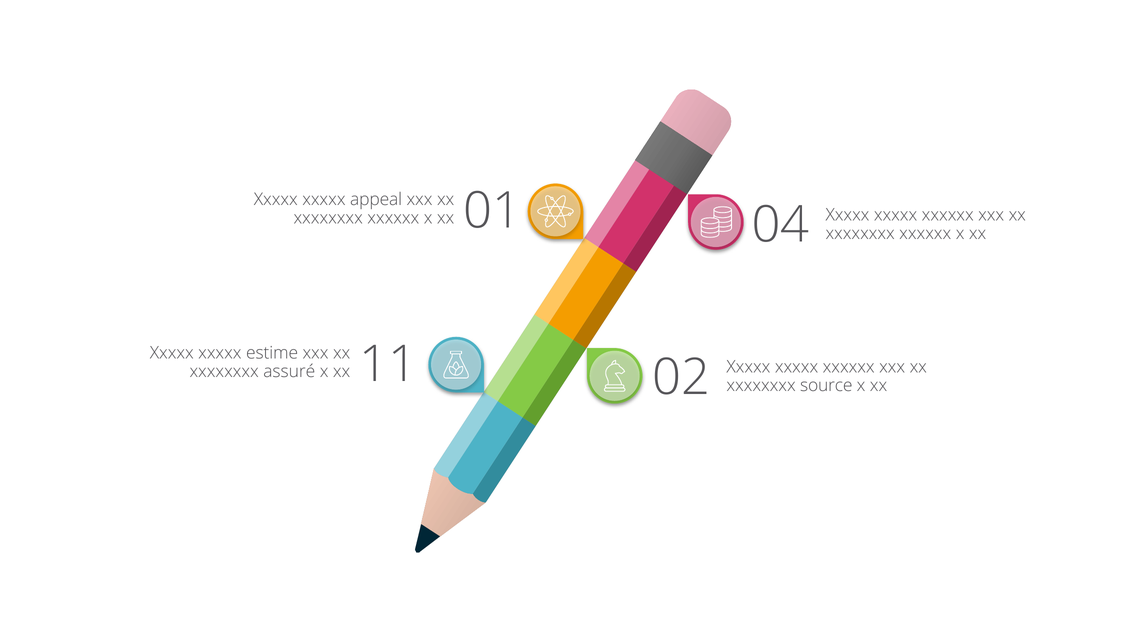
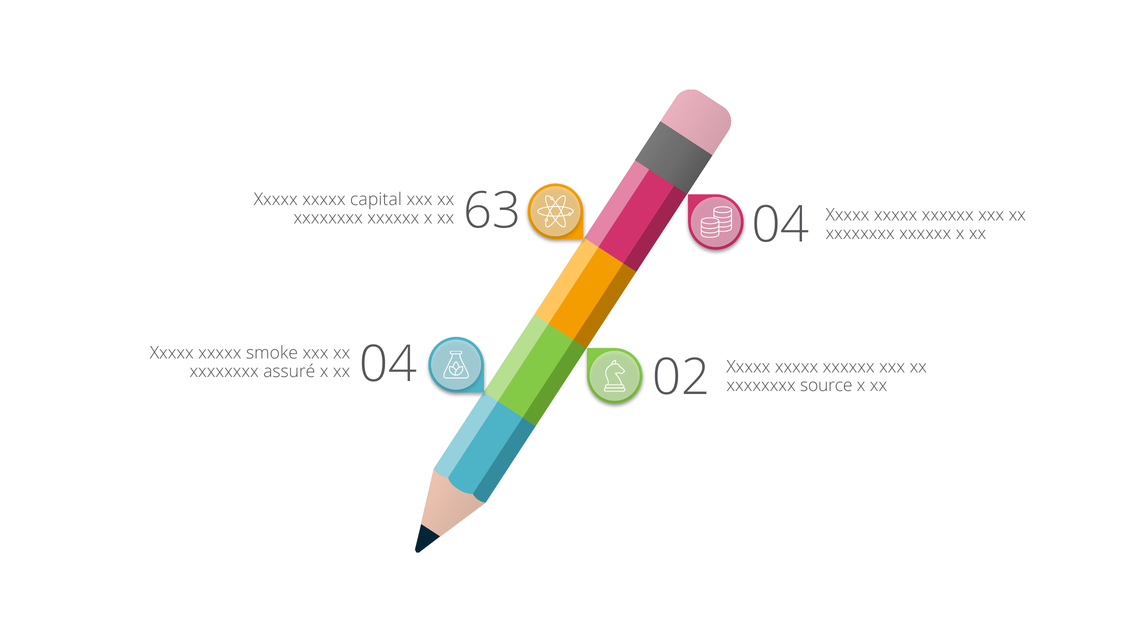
appeal: appeal -> capital
01: 01 -> 63
estime: estime -> smoke
11 at (388, 364): 11 -> 04
